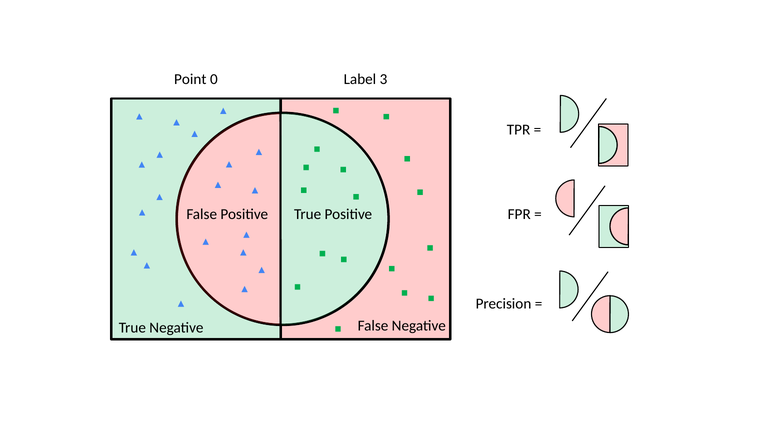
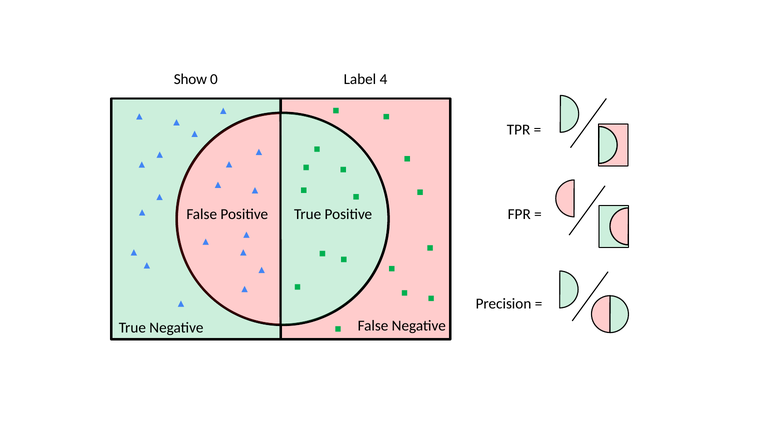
Point: Point -> Show
3: 3 -> 4
